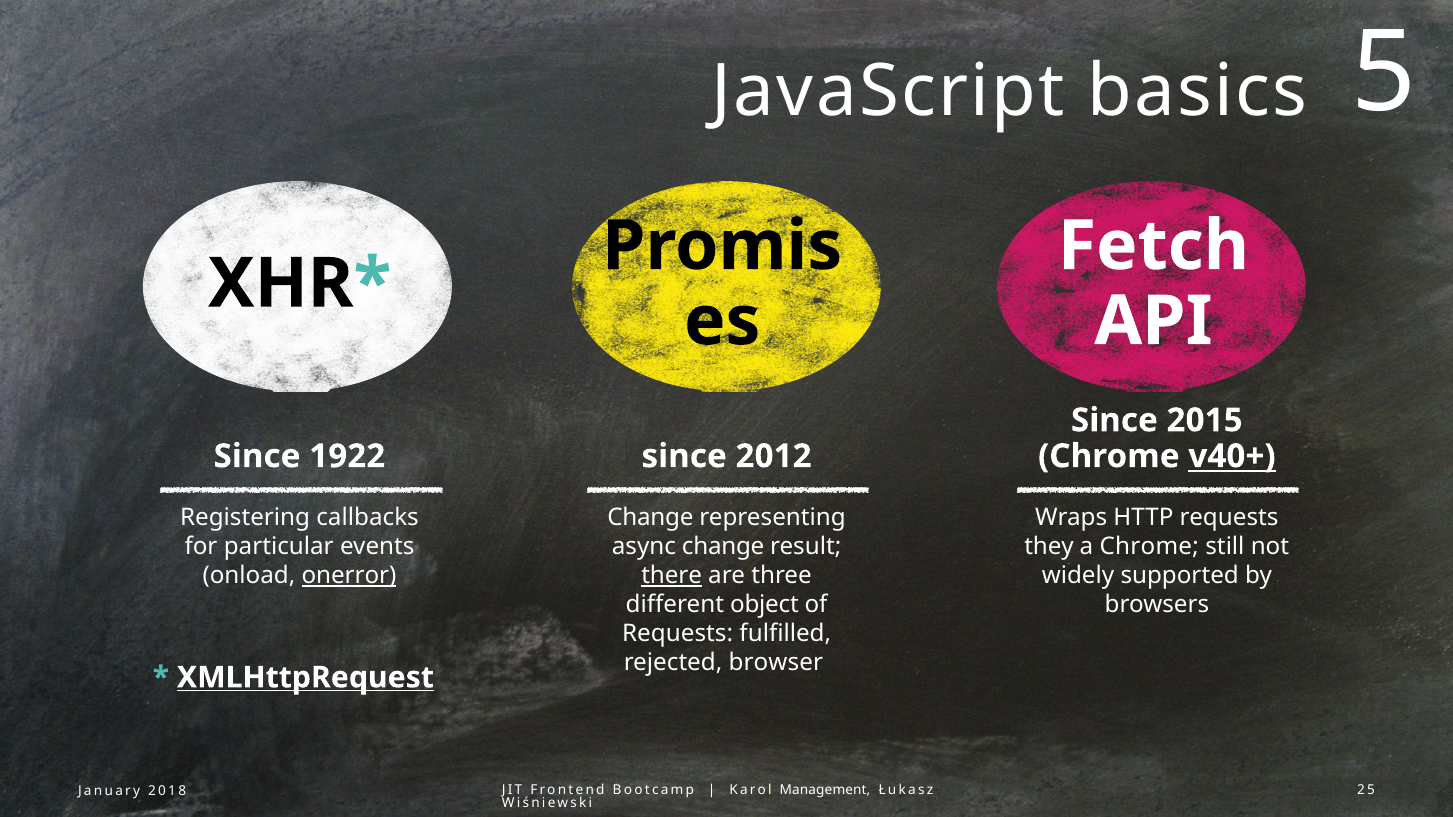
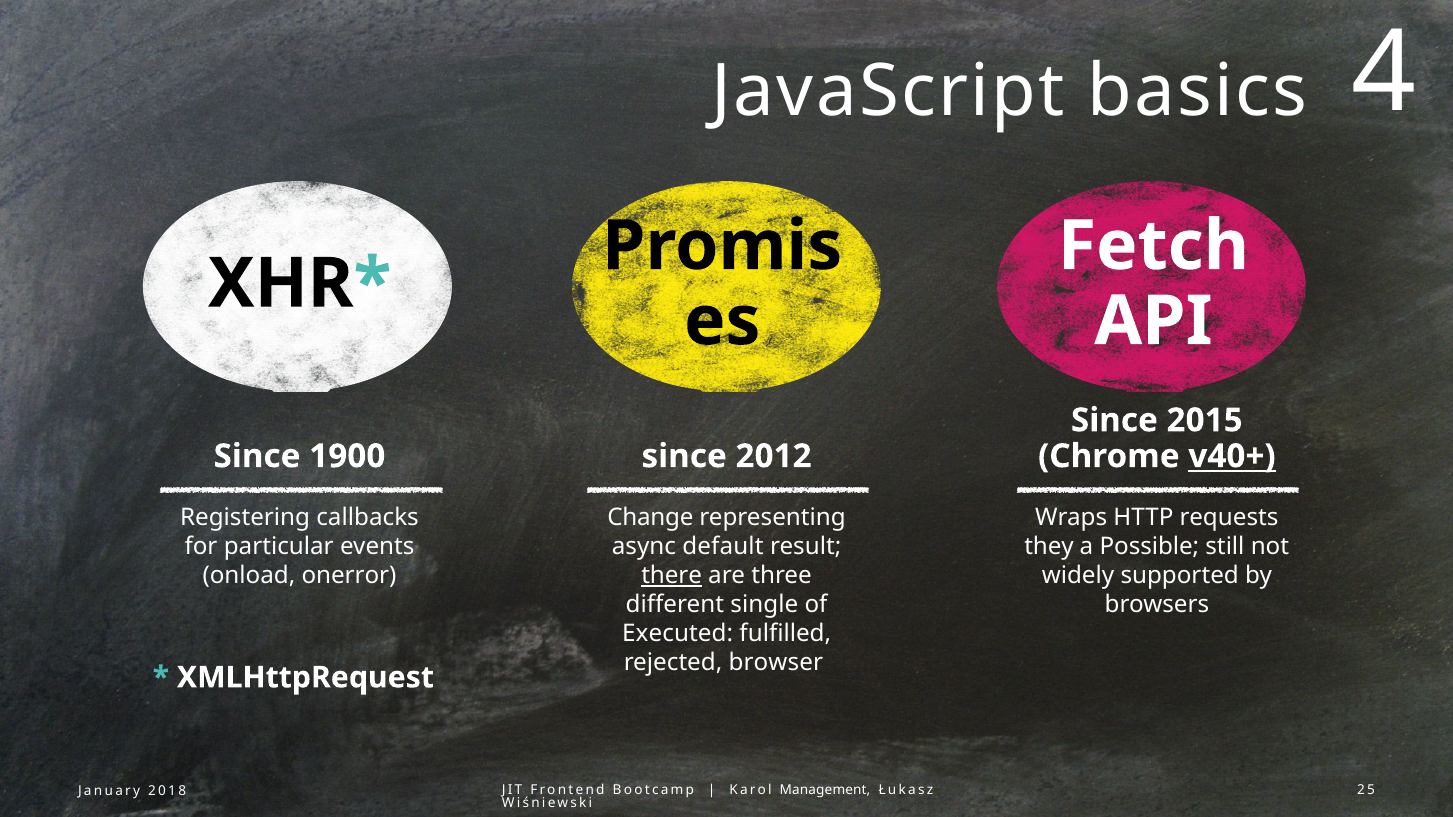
5: 5 -> 4
1922: 1922 -> 1900
async change: change -> default
a Chrome: Chrome -> Possible
onerror underline: present -> none
object: object -> single
Requests at (678, 634): Requests -> Executed
XMLHttpRequest underline: present -> none
